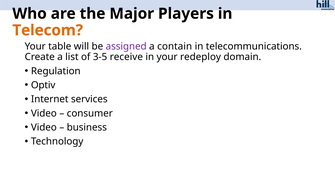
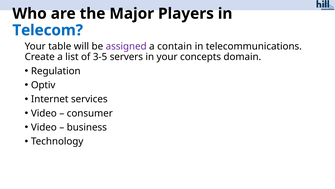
Telecom colour: orange -> blue
receive: receive -> servers
redeploy: redeploy -> concepts
